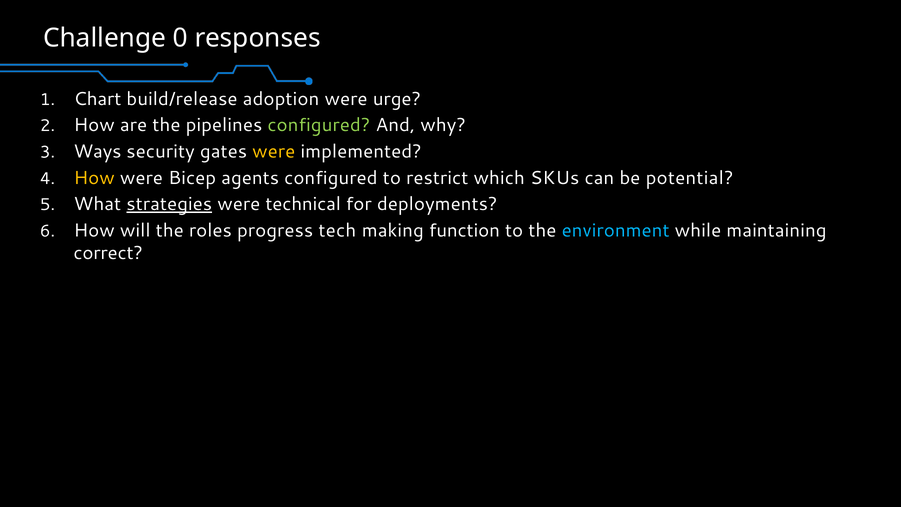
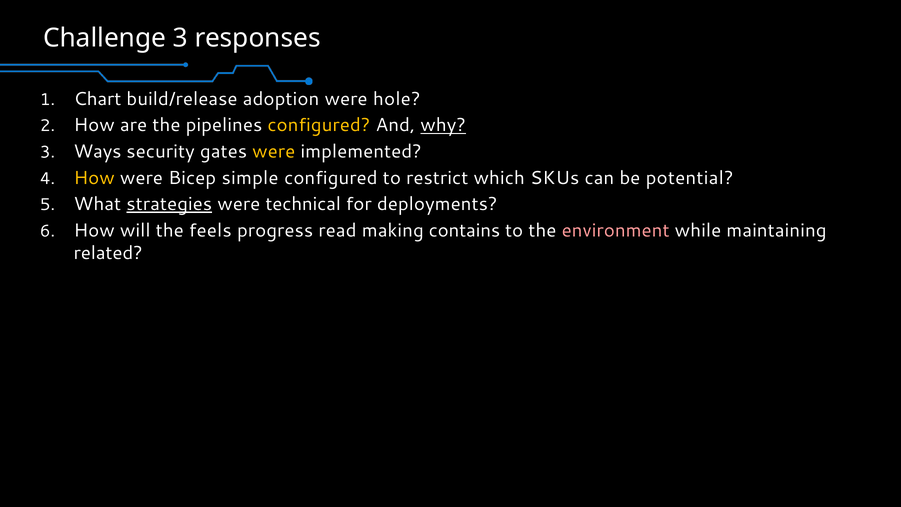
Challenge 0: 0 -> 3
urge: urge -> hole
configured at (319, 125) colour: light green -> yellow
why underline: none -> present
agents: agents -> simple
roles: roles -> feels
tech: tech -> read
function: function -> contains
environment colour: light blue -> pink
correct: correct -> related
